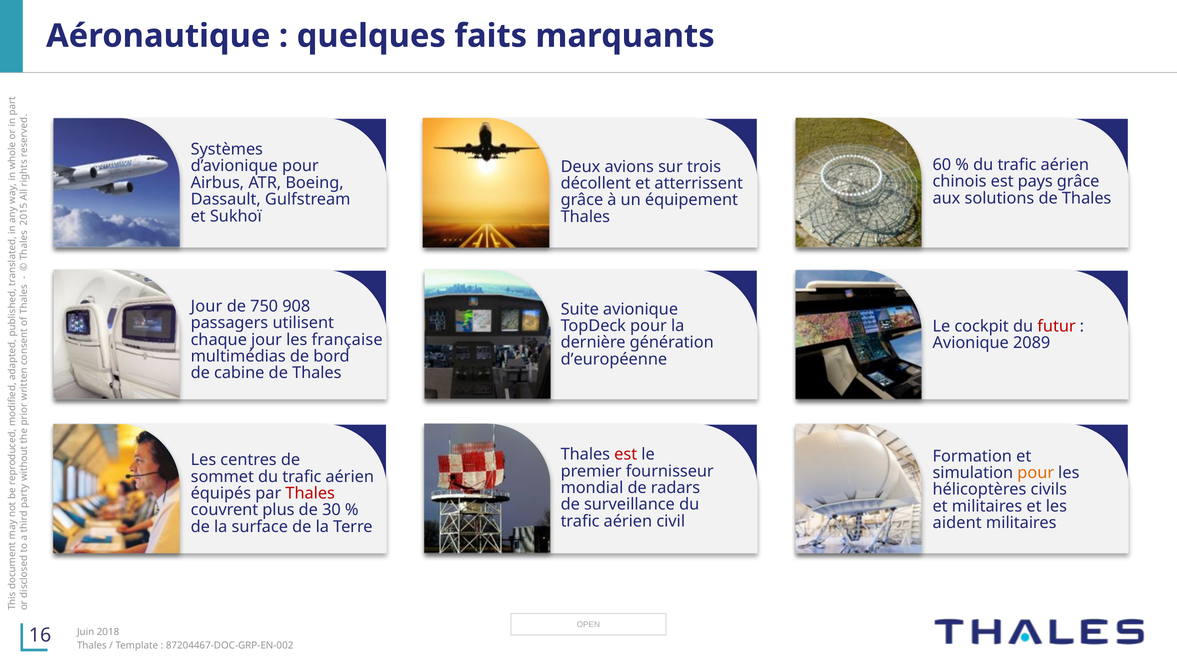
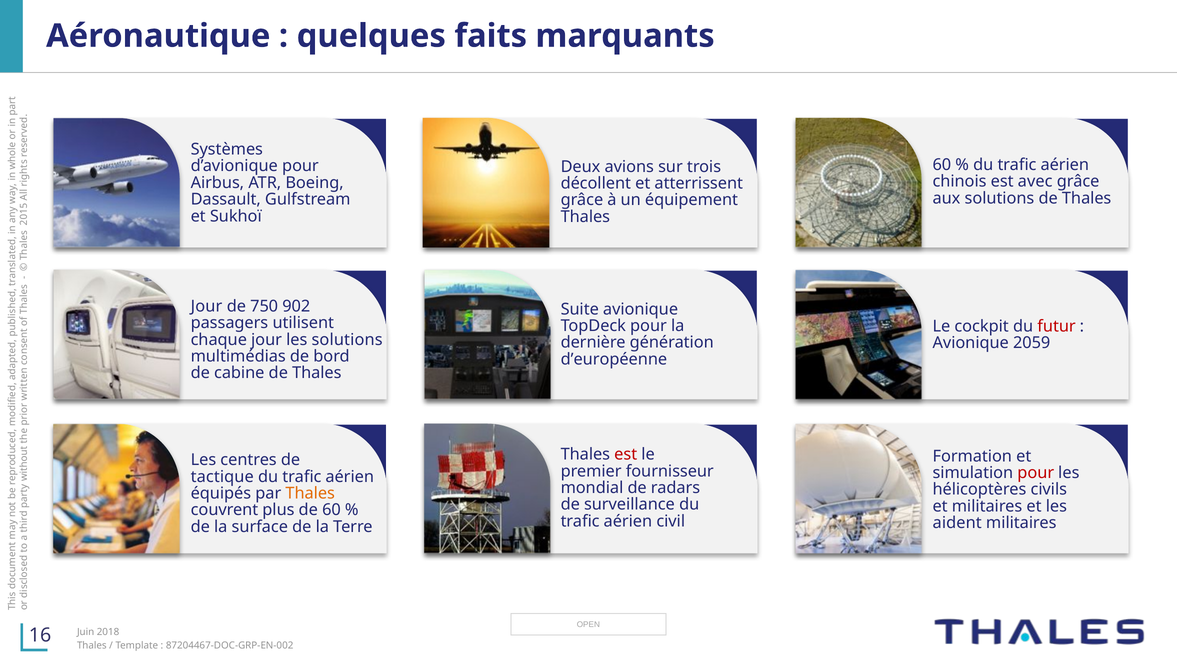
pays: pays -> avec
908: 908 -> 902
les française: française -> solutions
2089: 2089 -> 2059
pour at (1036, 473) colour: orange -> red
sommet: sommet -> tactique
Thales at (310, 493) colour: red -> orange
de 30: 30 -> 60
